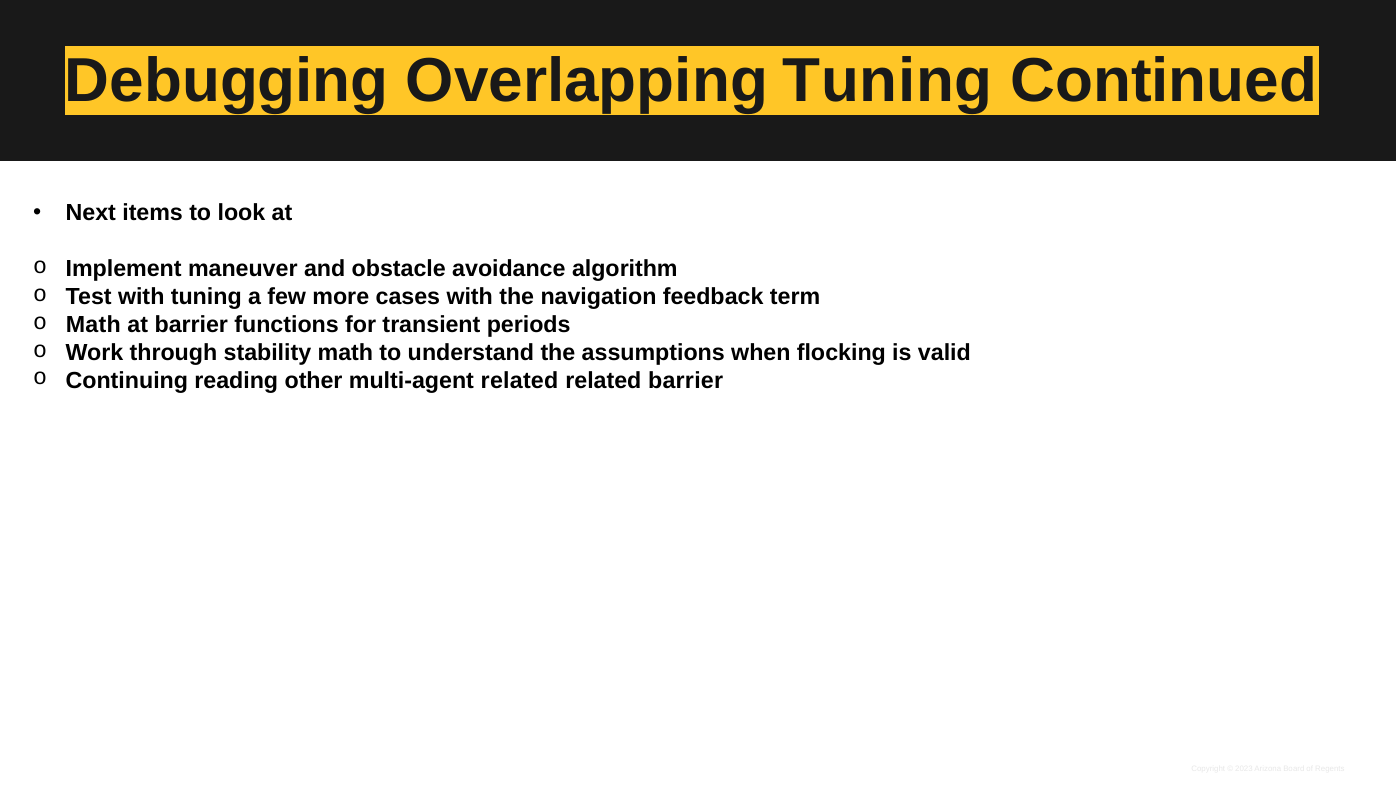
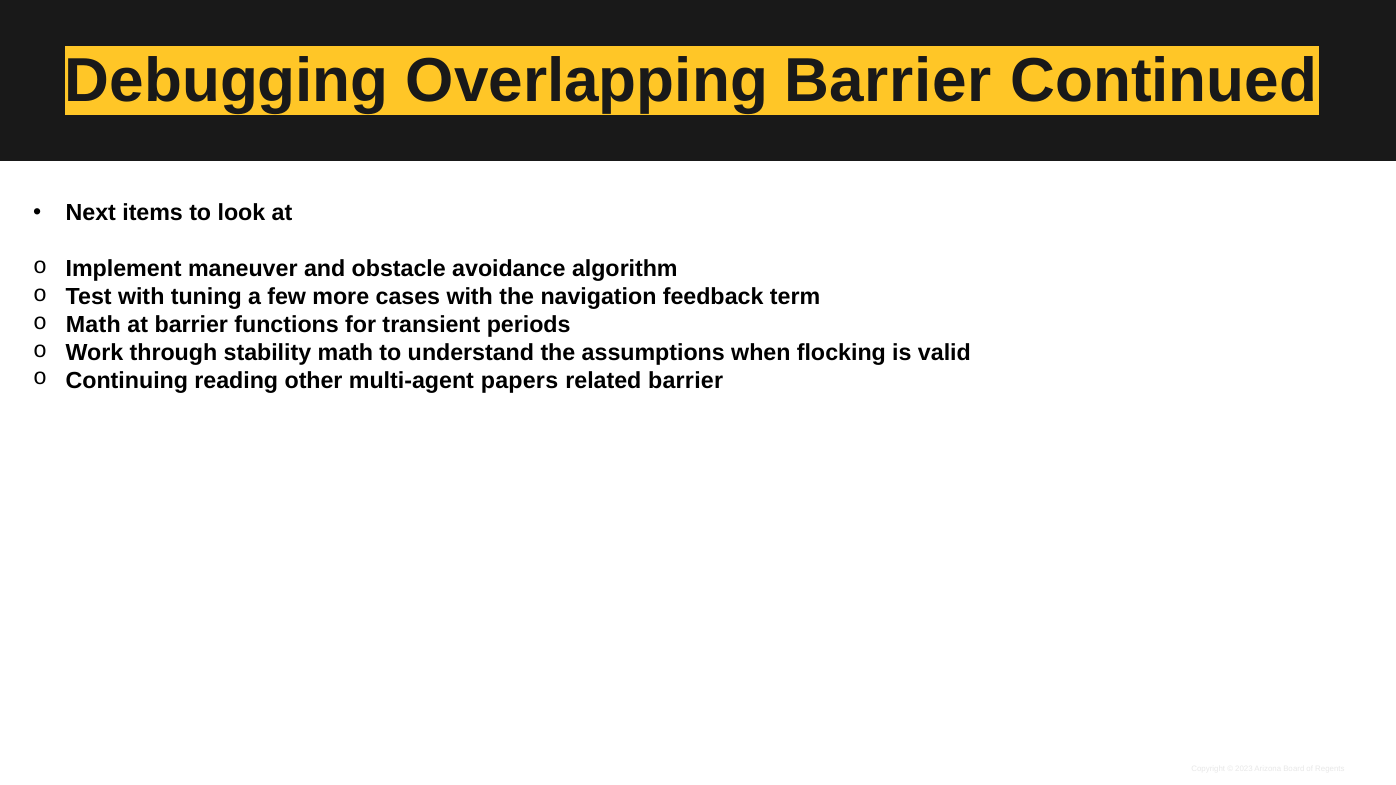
Overlapping Tuning: Tuning -> Barrier
multi-agent related: related -> papers
